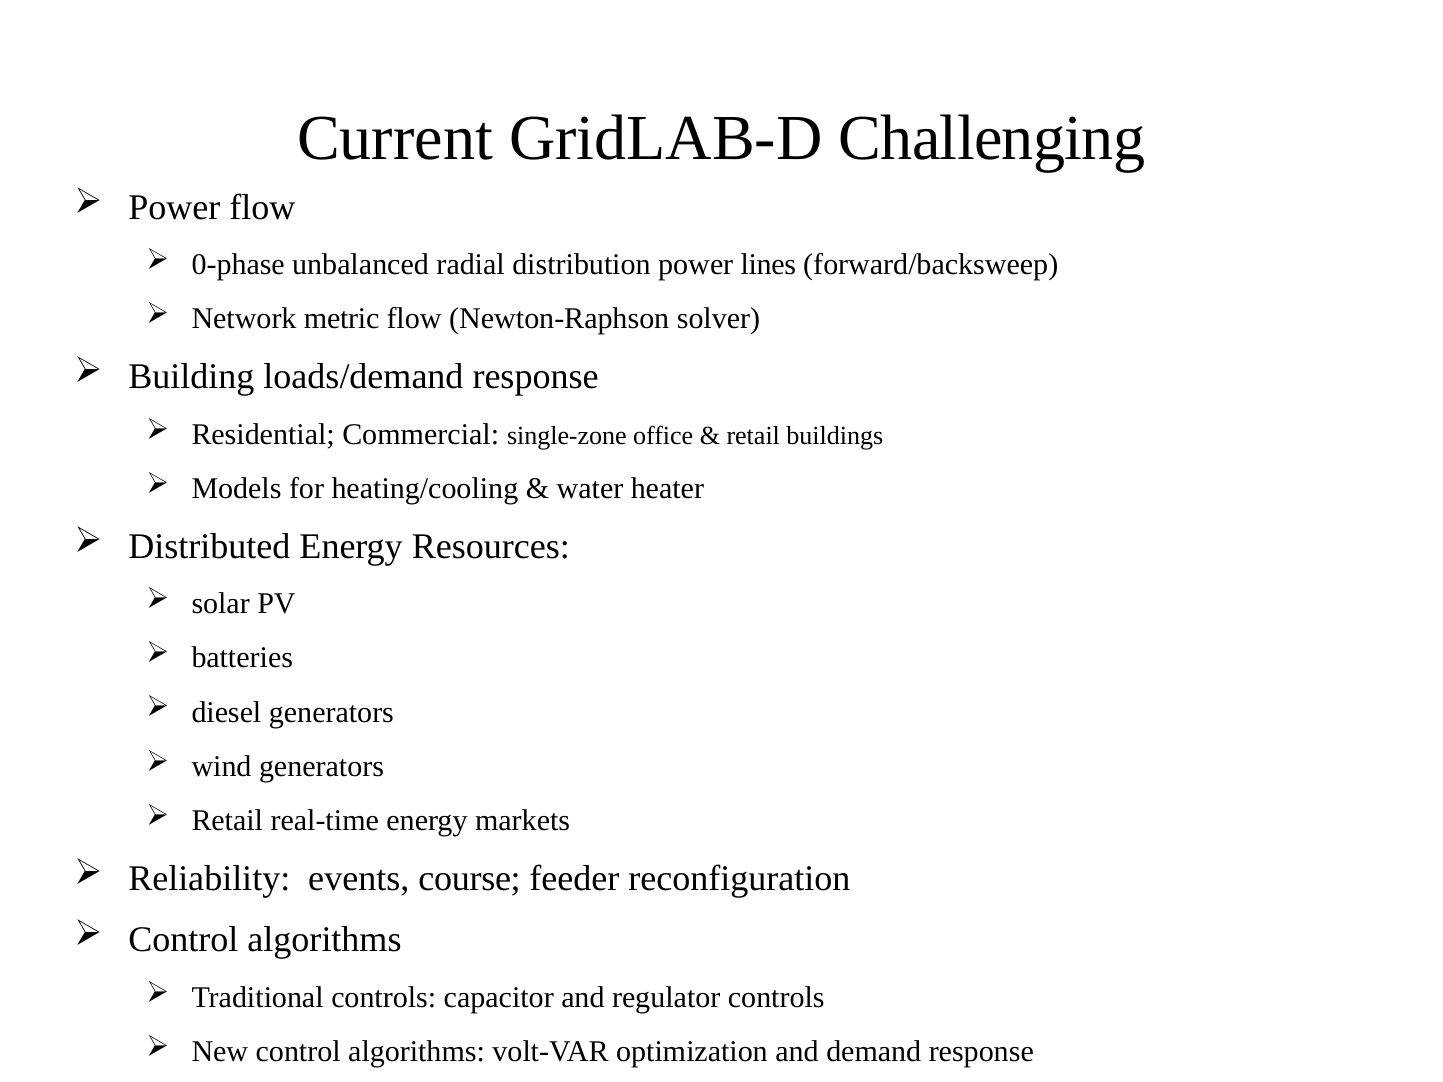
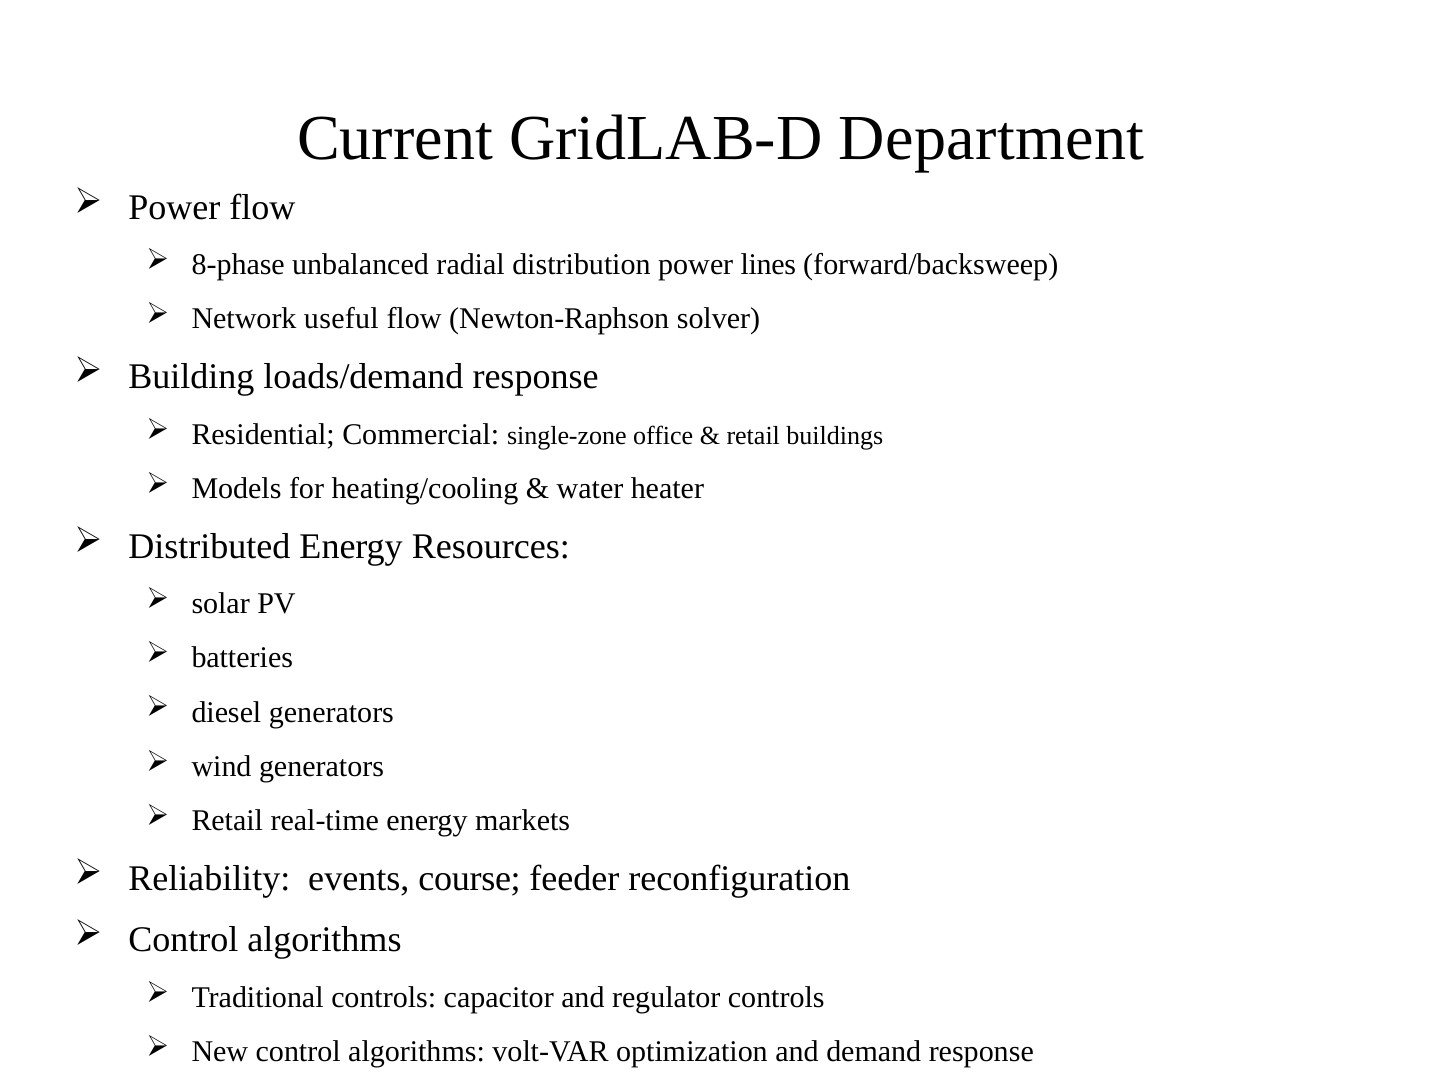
Challenging: Challenging -> Department
0-phase: 0-phase -> 8-phase
metric: metric -> useful
